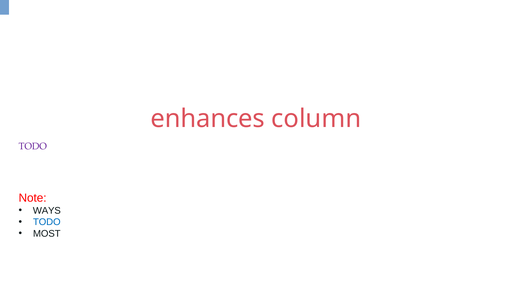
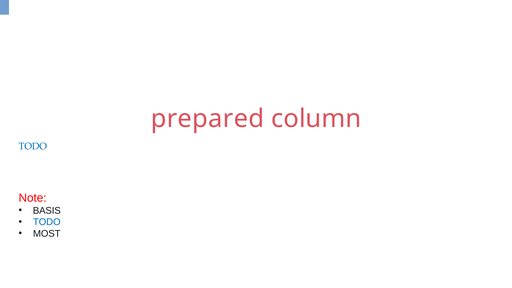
enhances: enhances -> prepared
TODO at (33, 146) colour: purple -> blue
WAYS: WAYS -> BASIS
